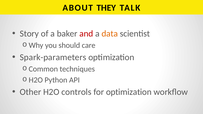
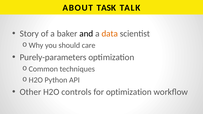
THEY: THEY -> TASK
and colour: red -> black
Spark-parameters: Spark-parameters -> Purely-parameters
